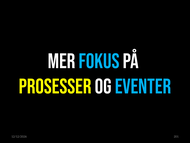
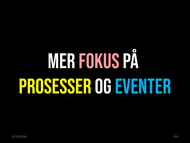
FOKUS colour: light blue -> pink
